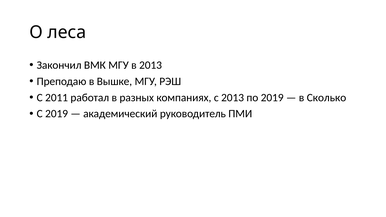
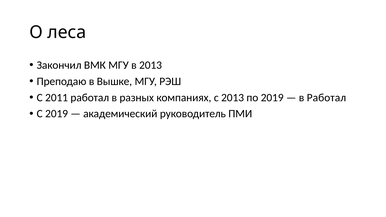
в Сколько: Сколько -> Работал
